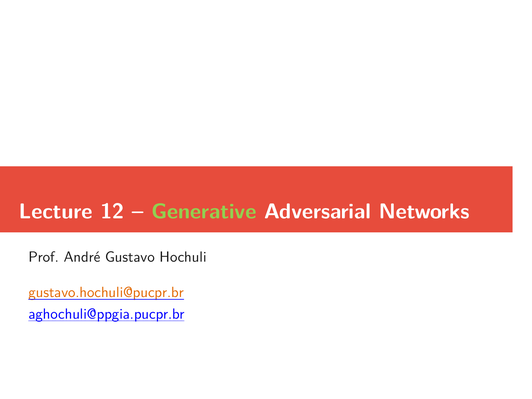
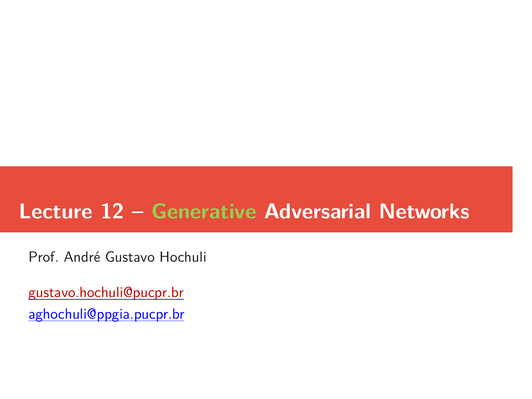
gustavo.hochuli@pucpr.br colour: orange -> red
